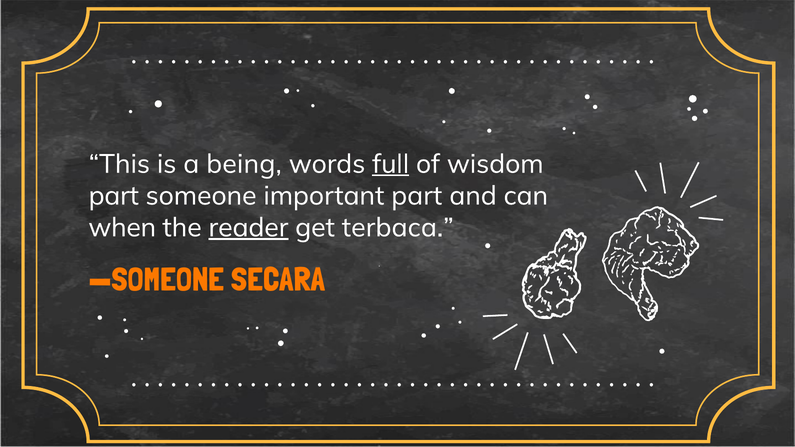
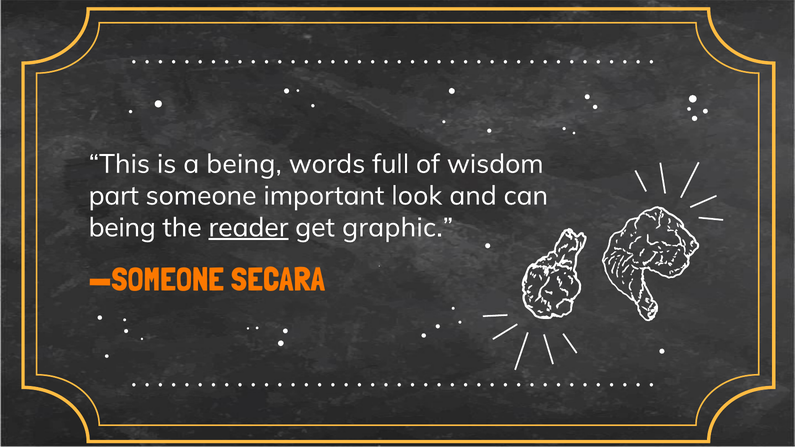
full underline: present -> none
important part: part -> look
when at (122, 228): when -> being
terbaca: terbaca -> graphic
